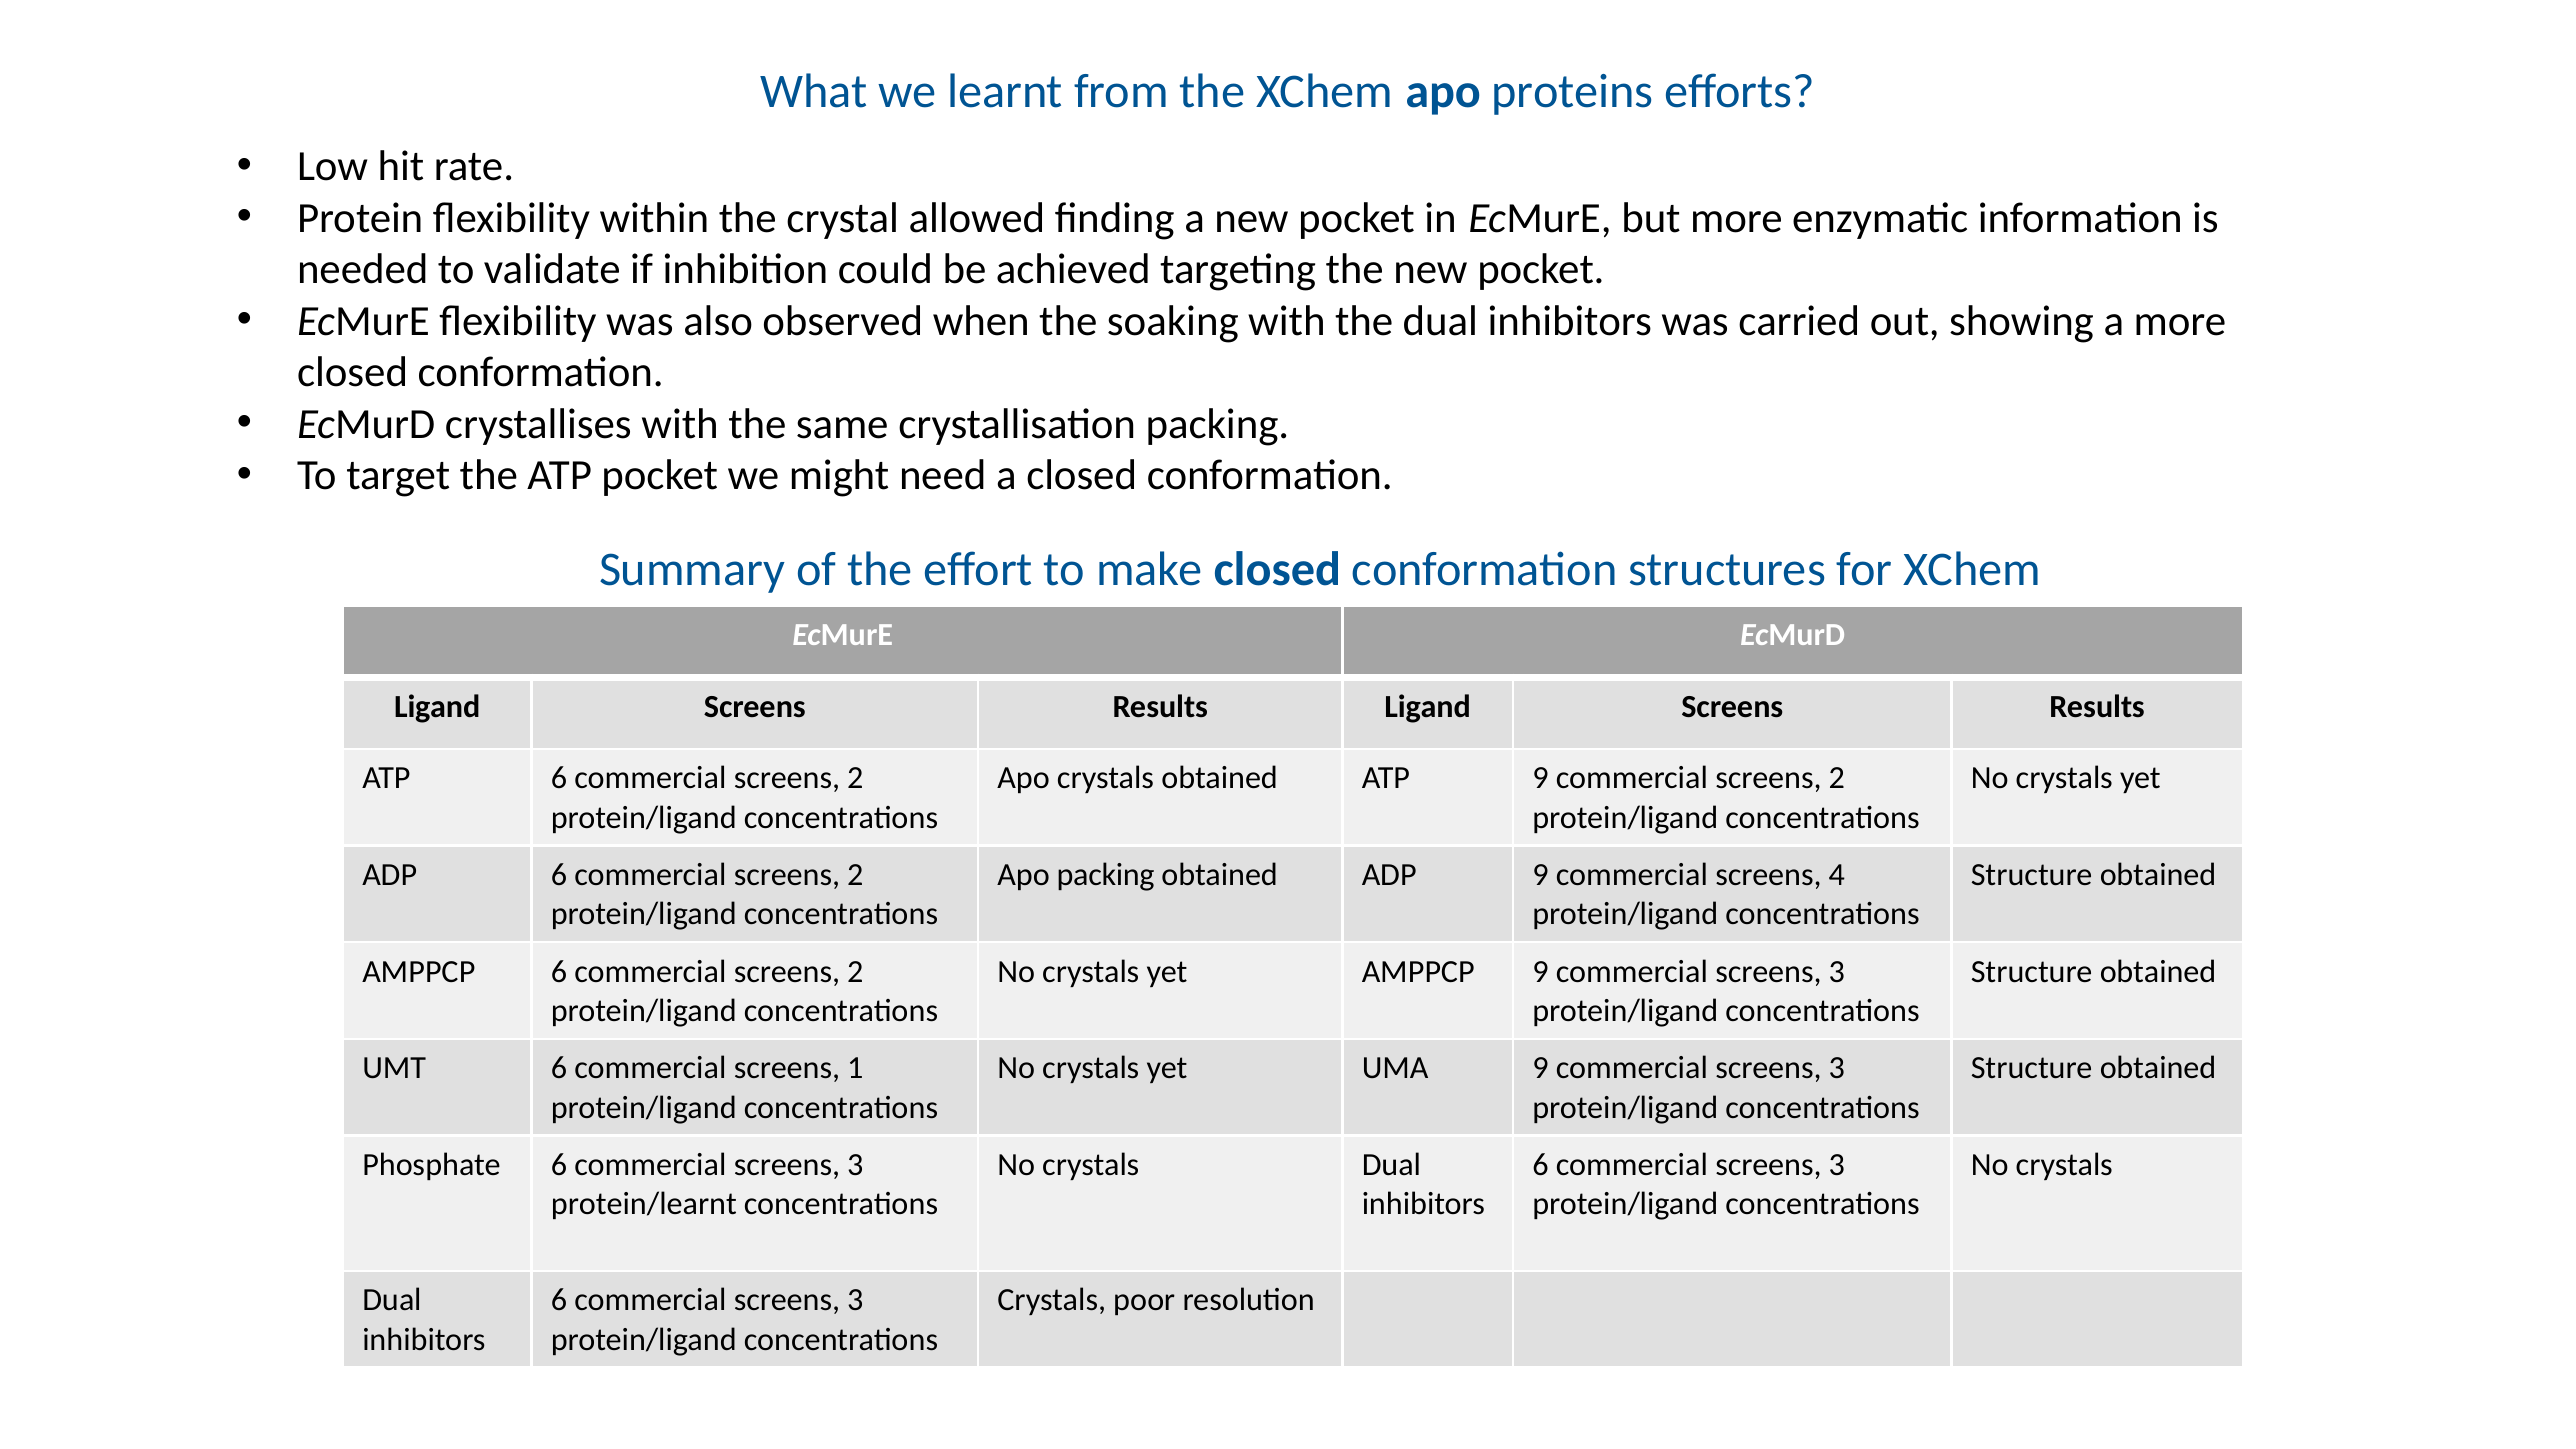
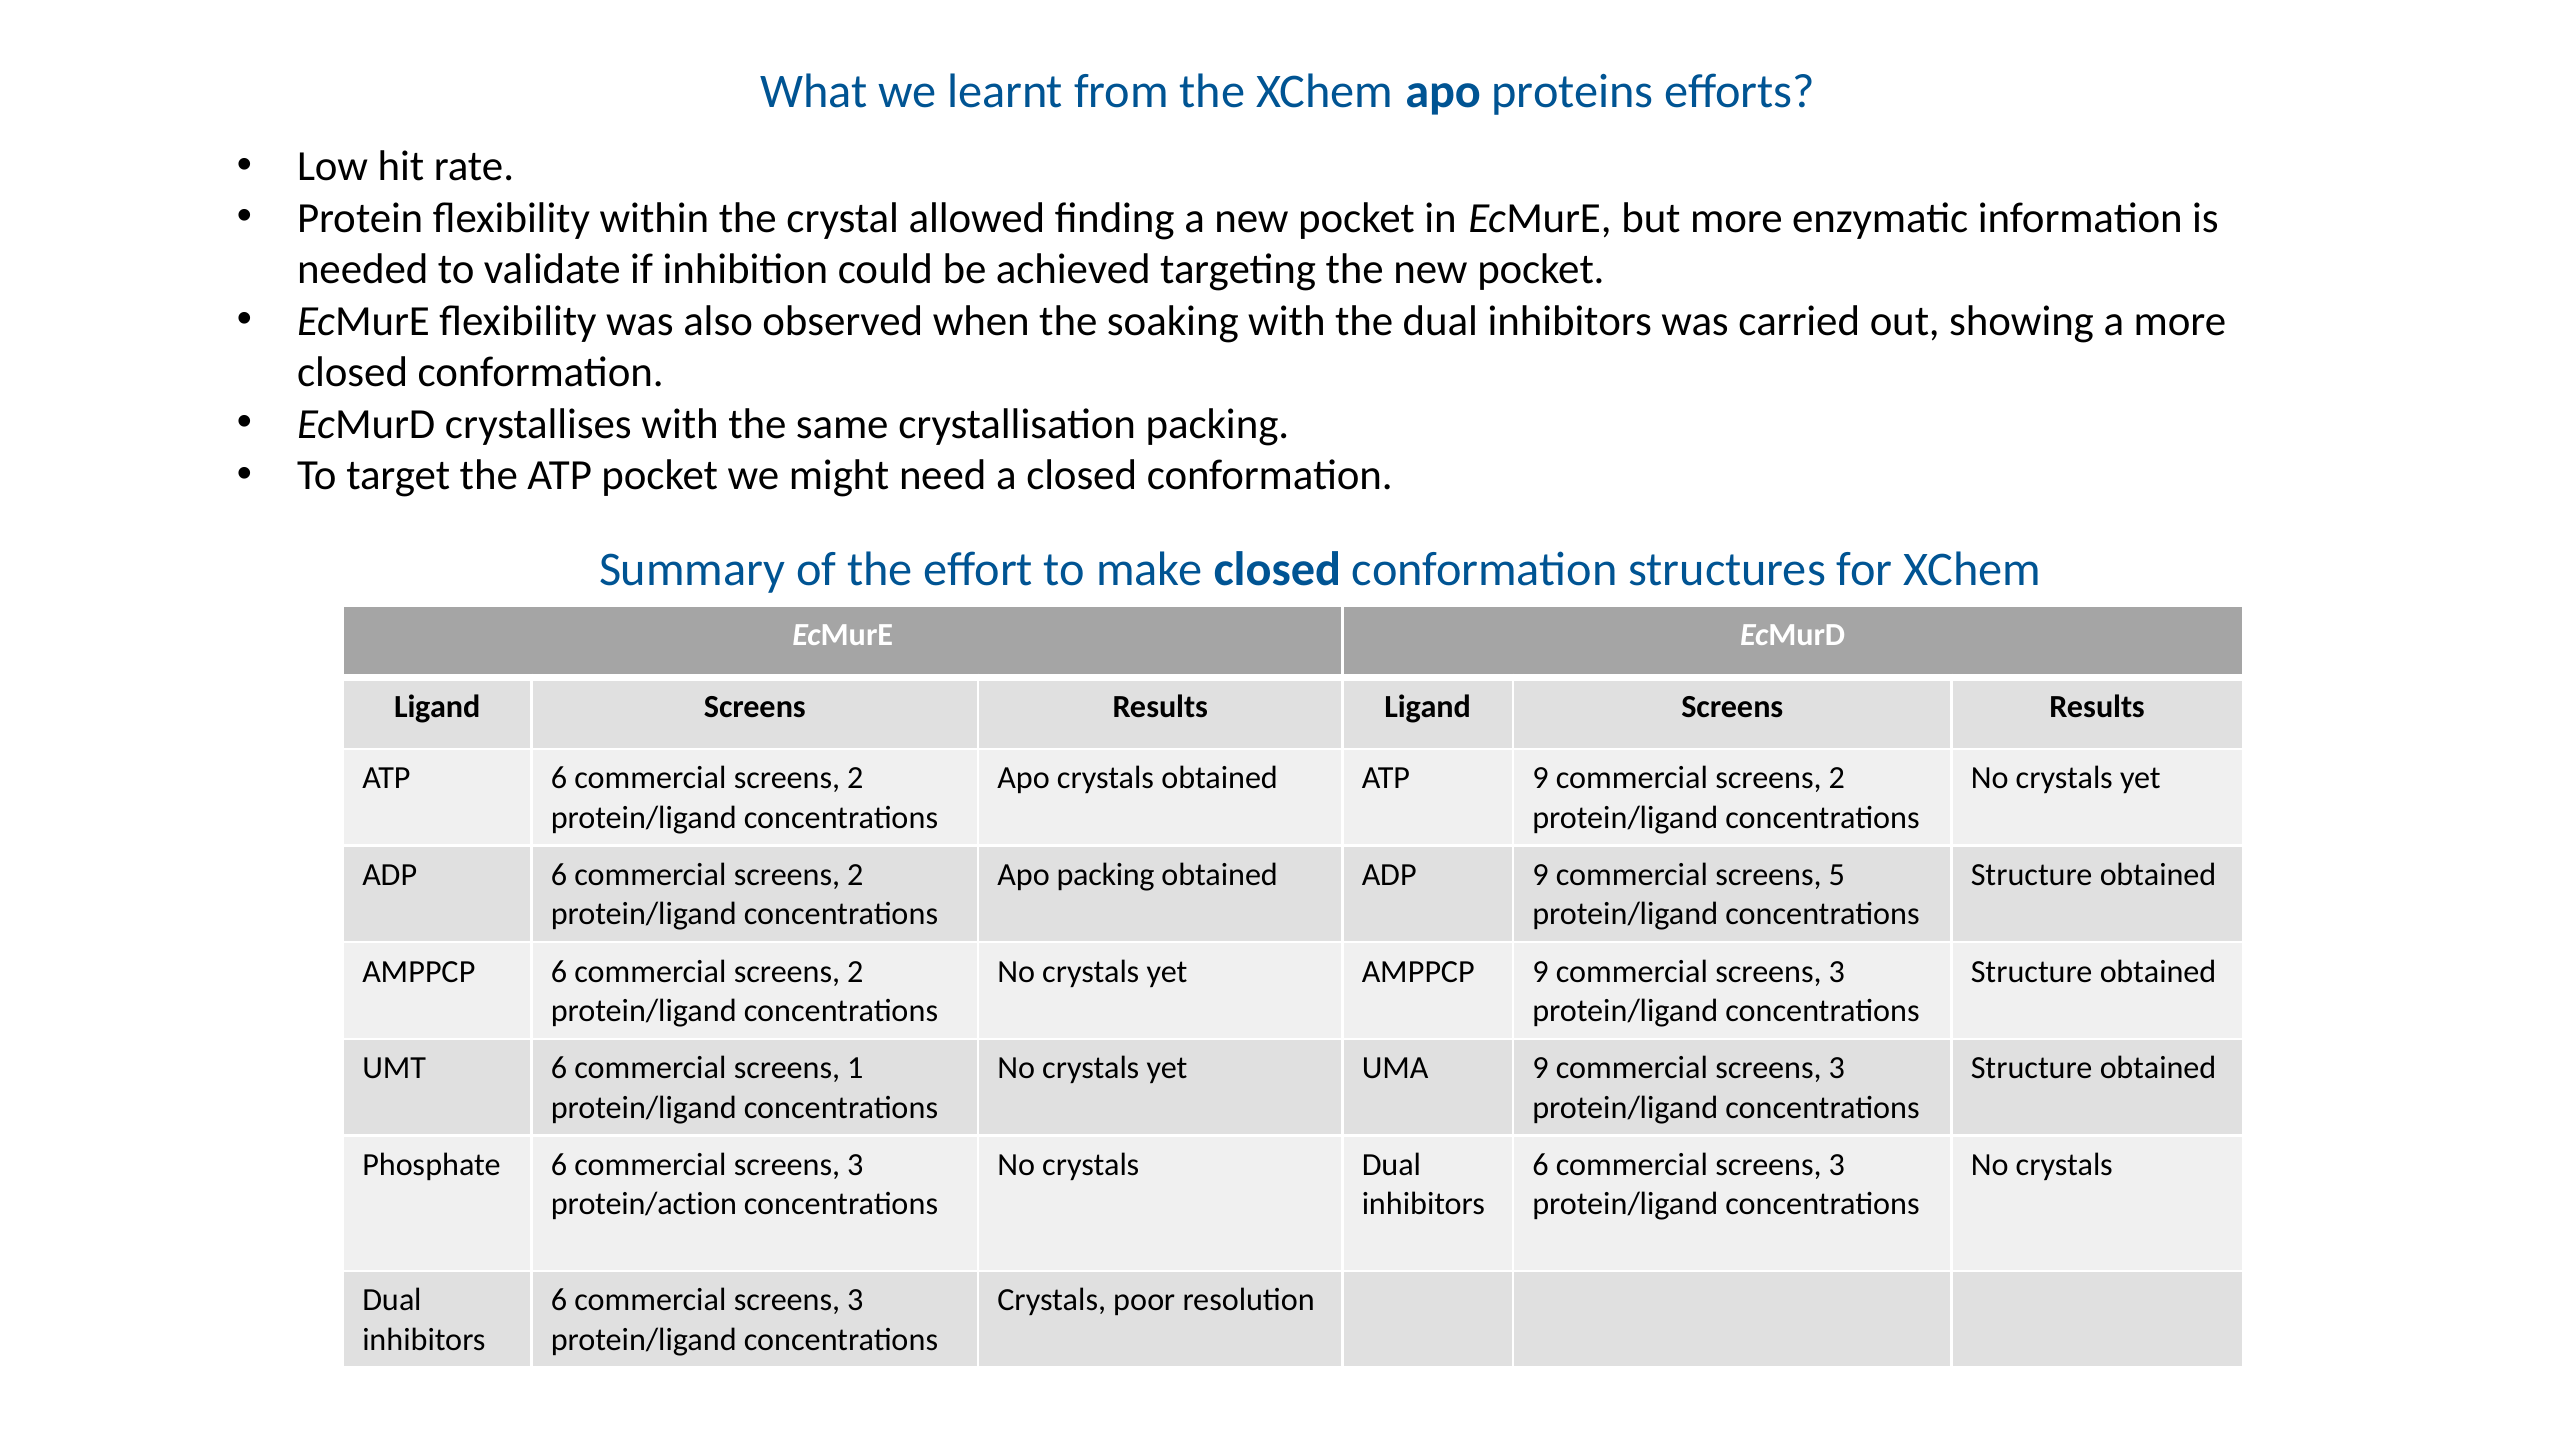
4: 4 -> 5
protein/learnt: protein/learnt -> protein/action
